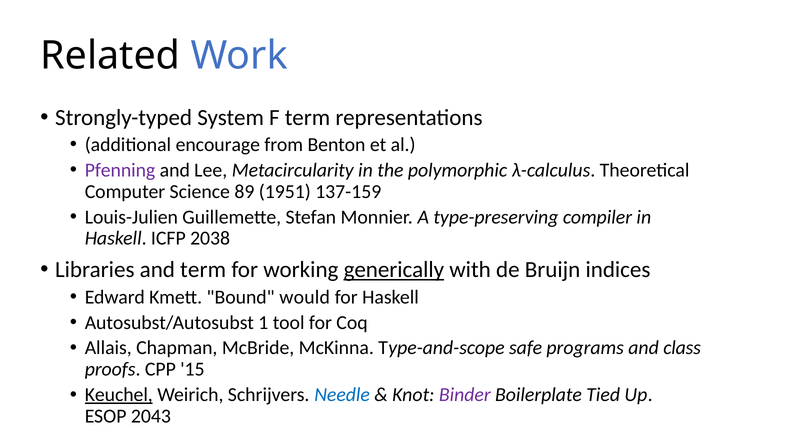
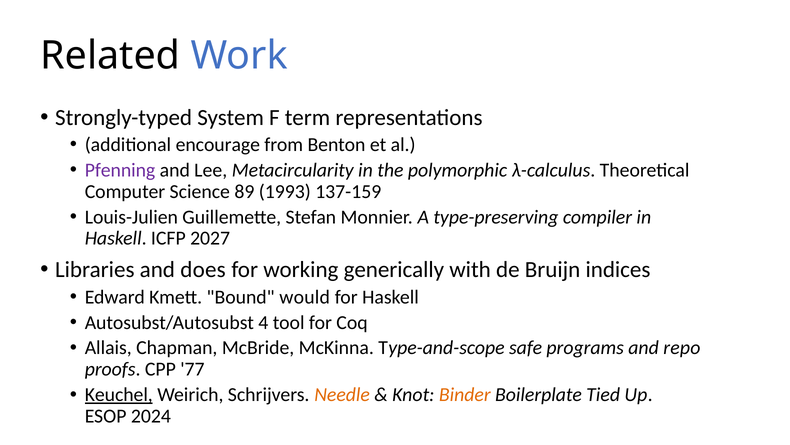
1951: 1951 -> 1993
2038: 2038 -> 2027
and term: term -> does
generically underline: present -> none
1: 1 -> 4
class: class -> repo
15: 15 -> 77
Needle colour: blue -> orange
Binder colour: purple -> orange
2043: 2043 -> 2024
